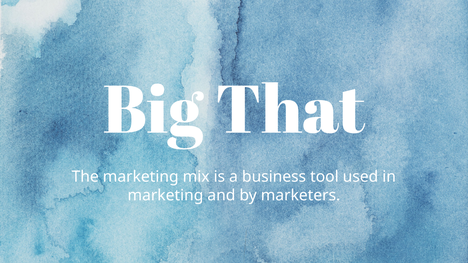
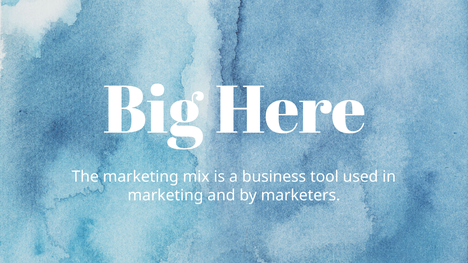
That: That -> Here
